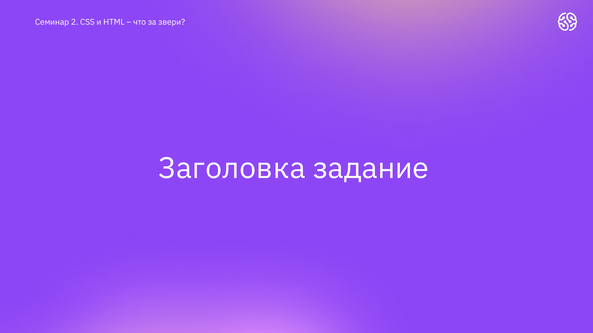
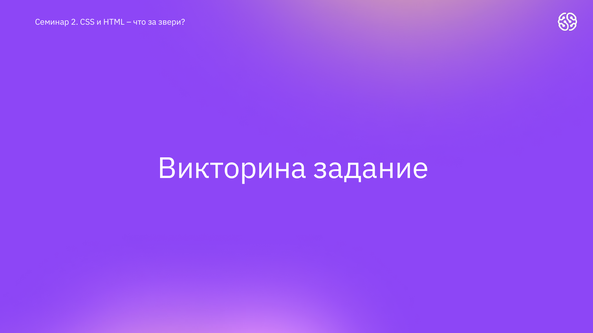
Заголовка: Заголовка -> Викторина
